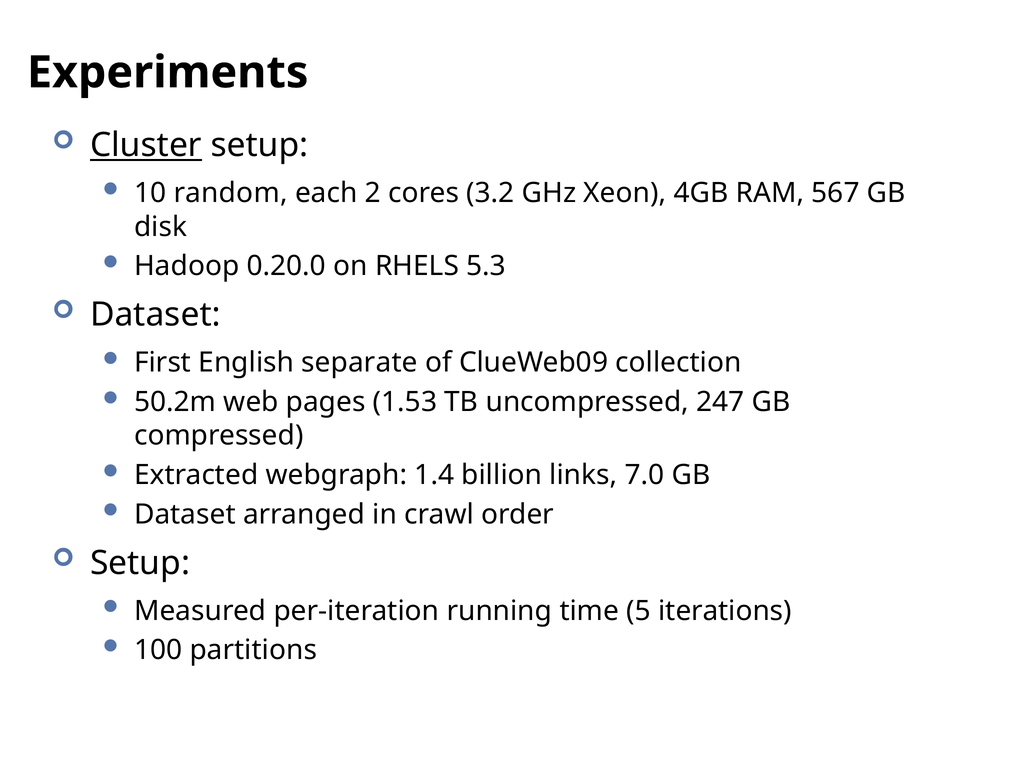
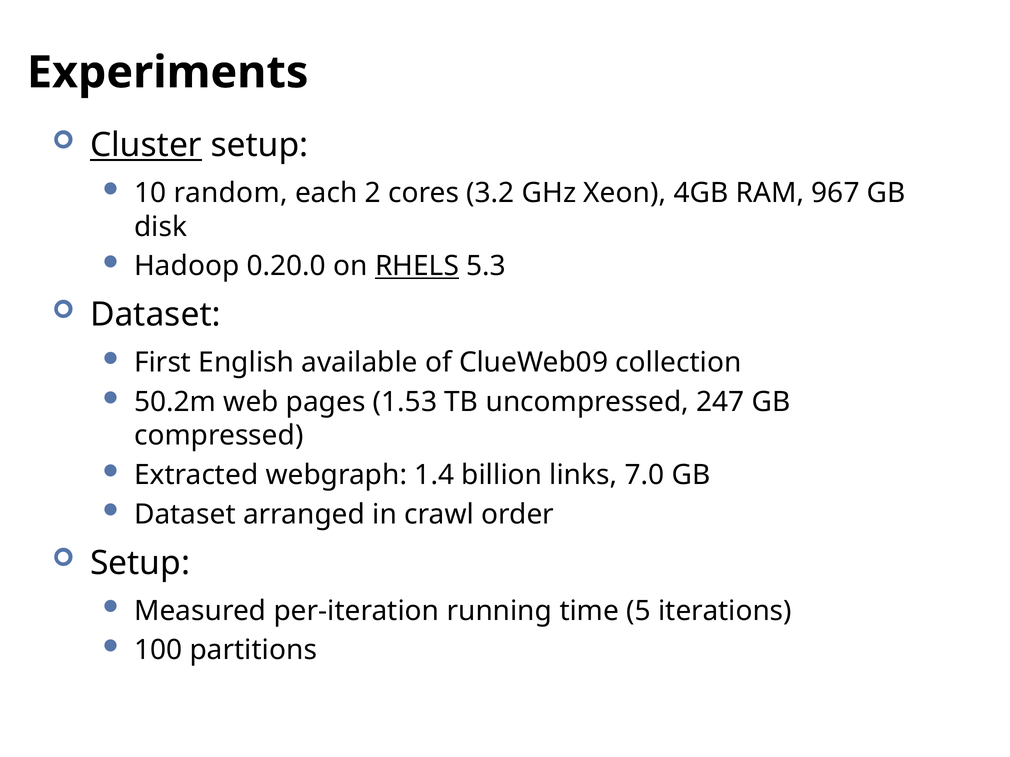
567: 567 -> 967
RHELS underline: none -> present
separate: separate -> available
